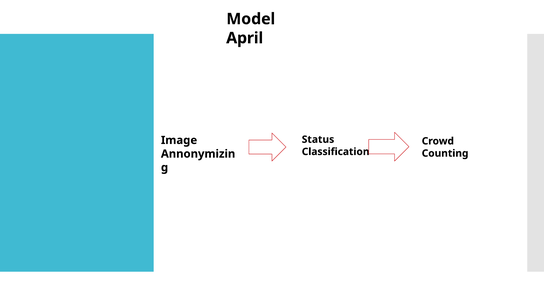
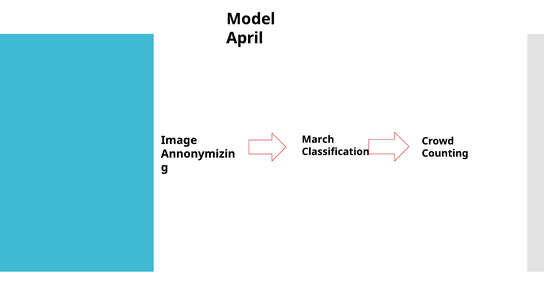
Status: Status -> March
